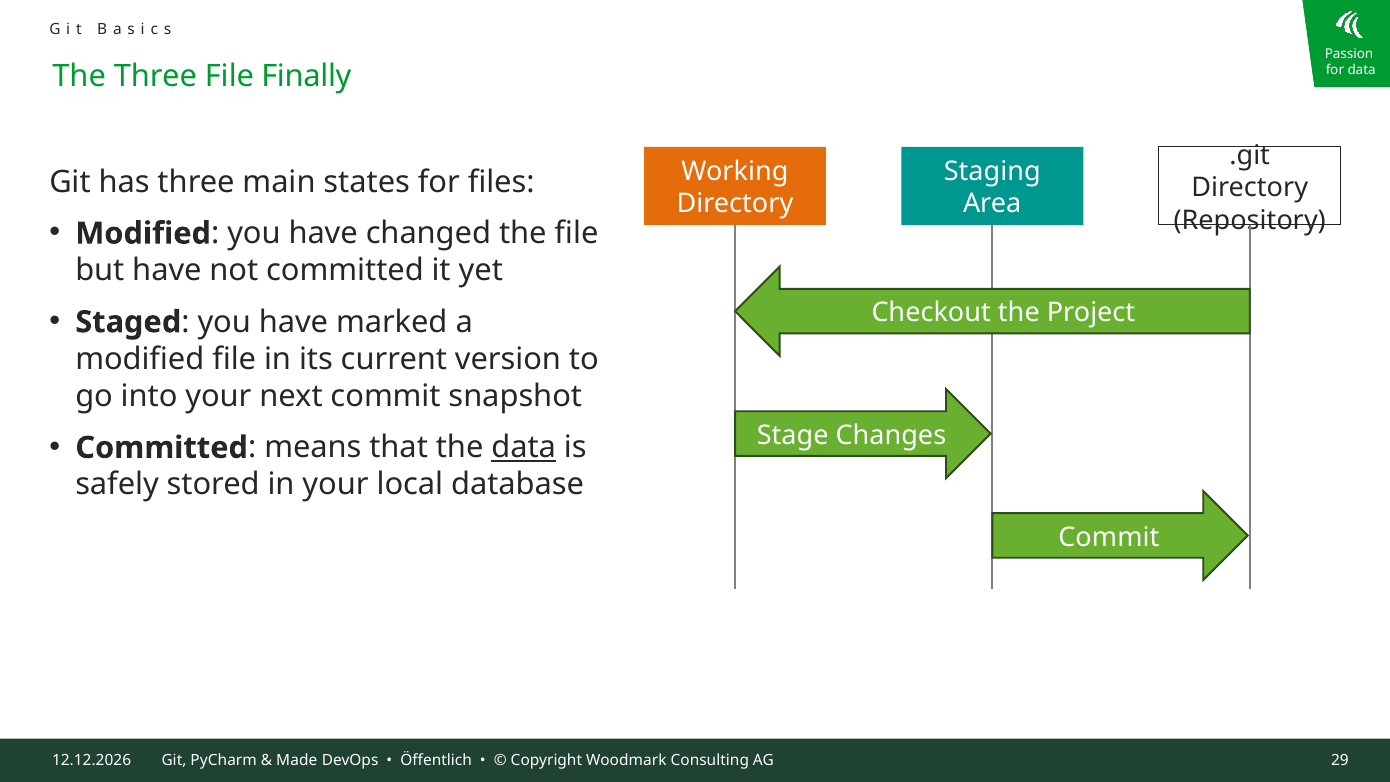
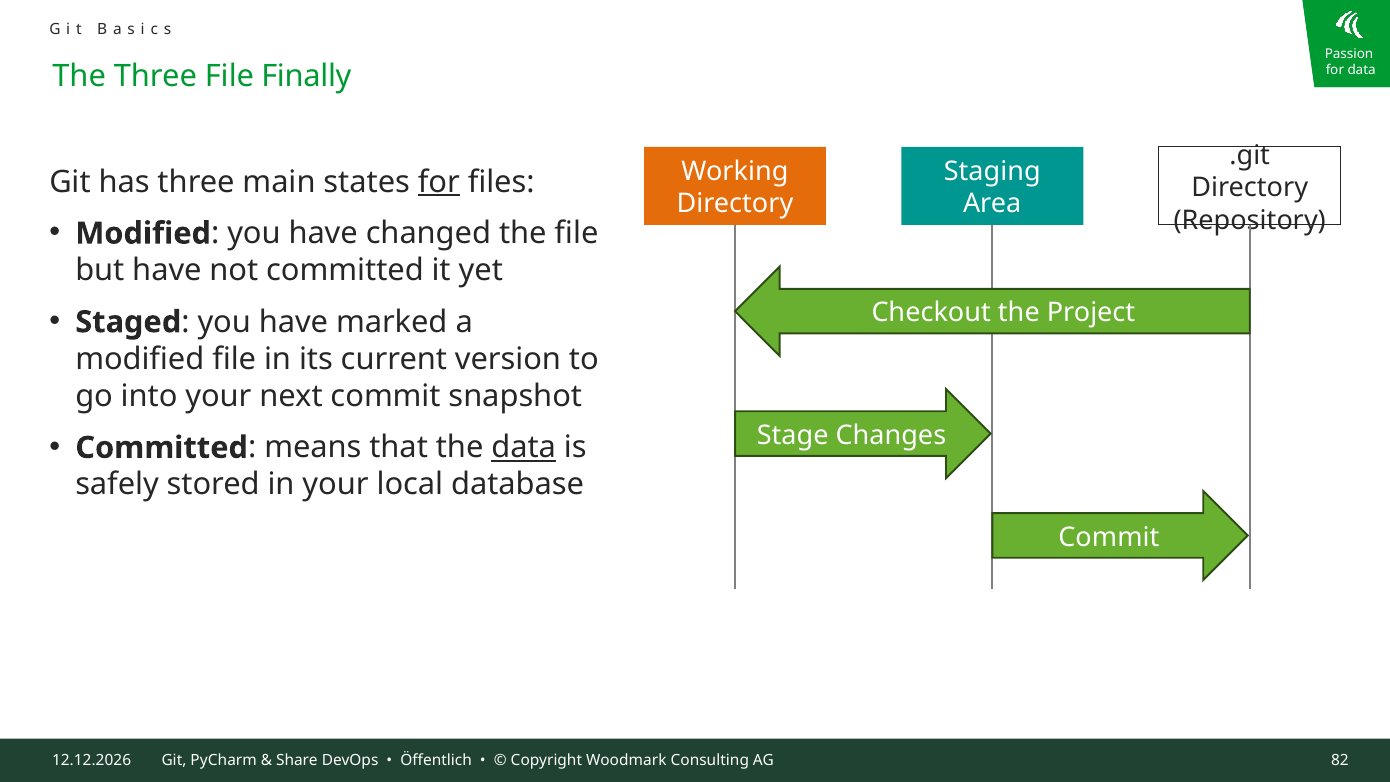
for at (439, 182) underline: none -> present
Made: Made -> Share
29: 29 -> 82
